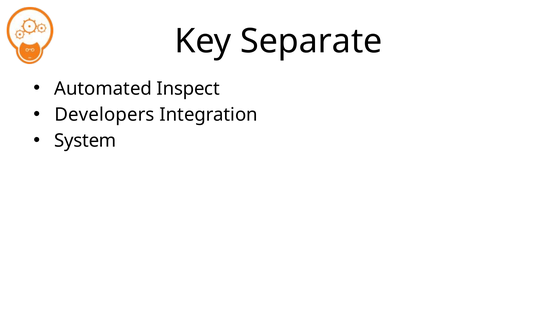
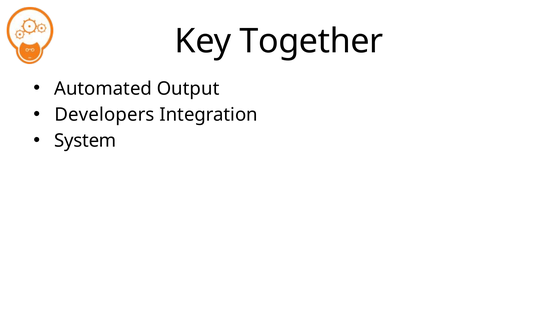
Separate: Separate -> Together
Inspect: Inspect -> Output
